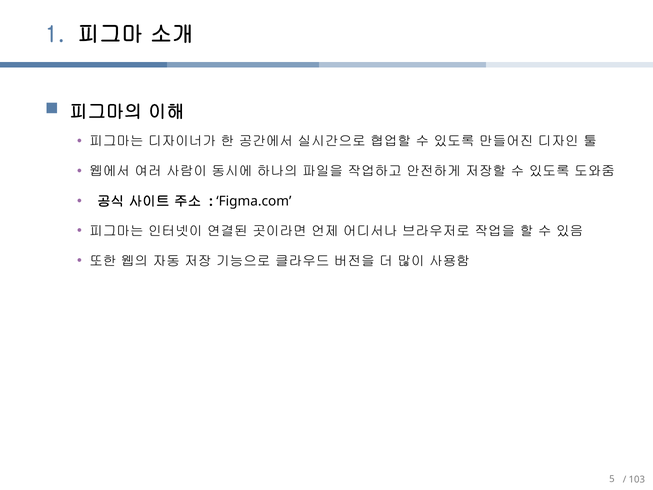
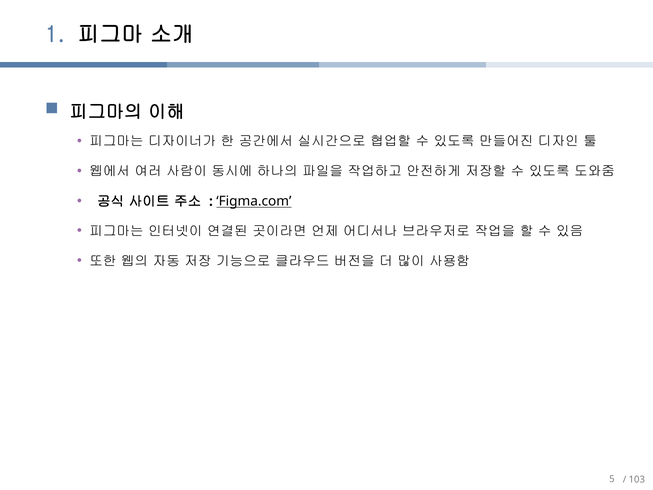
Figma.com underline: none -> present
